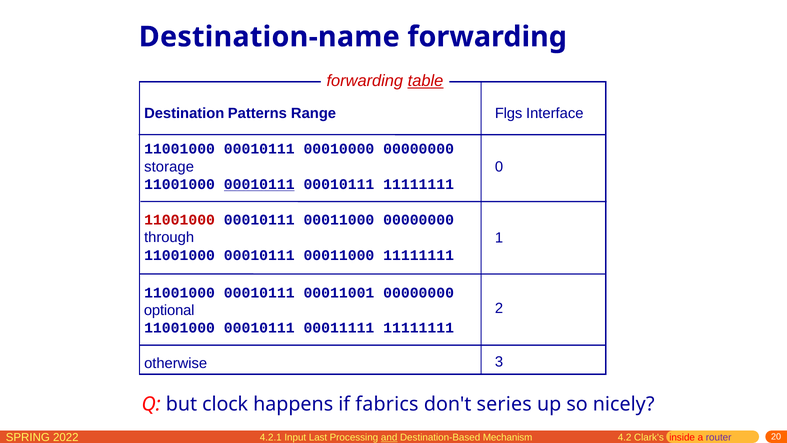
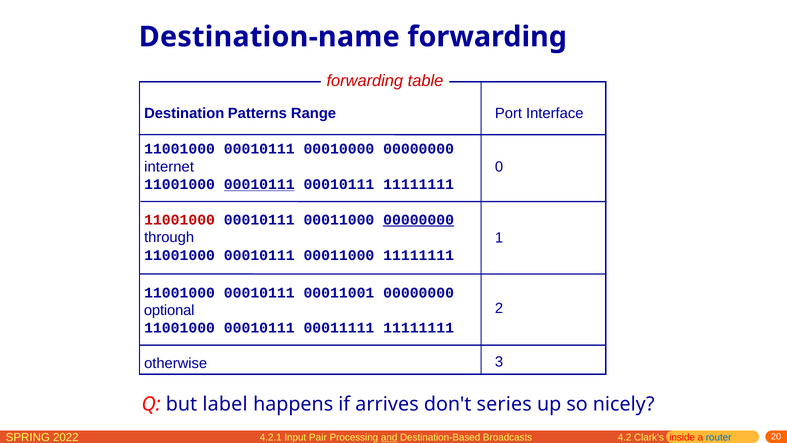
table underline: present -> none
Flgs: Flgs -> Port
storage: storage -> internet
00000000 at (419, 220) underline: none -> present
clock: clock -> label
fabrics: fabrics -> arrives
Last: Last -> Pair
Mechanism: Mechanism -> Broadcasts
router colour: purple -> blue
